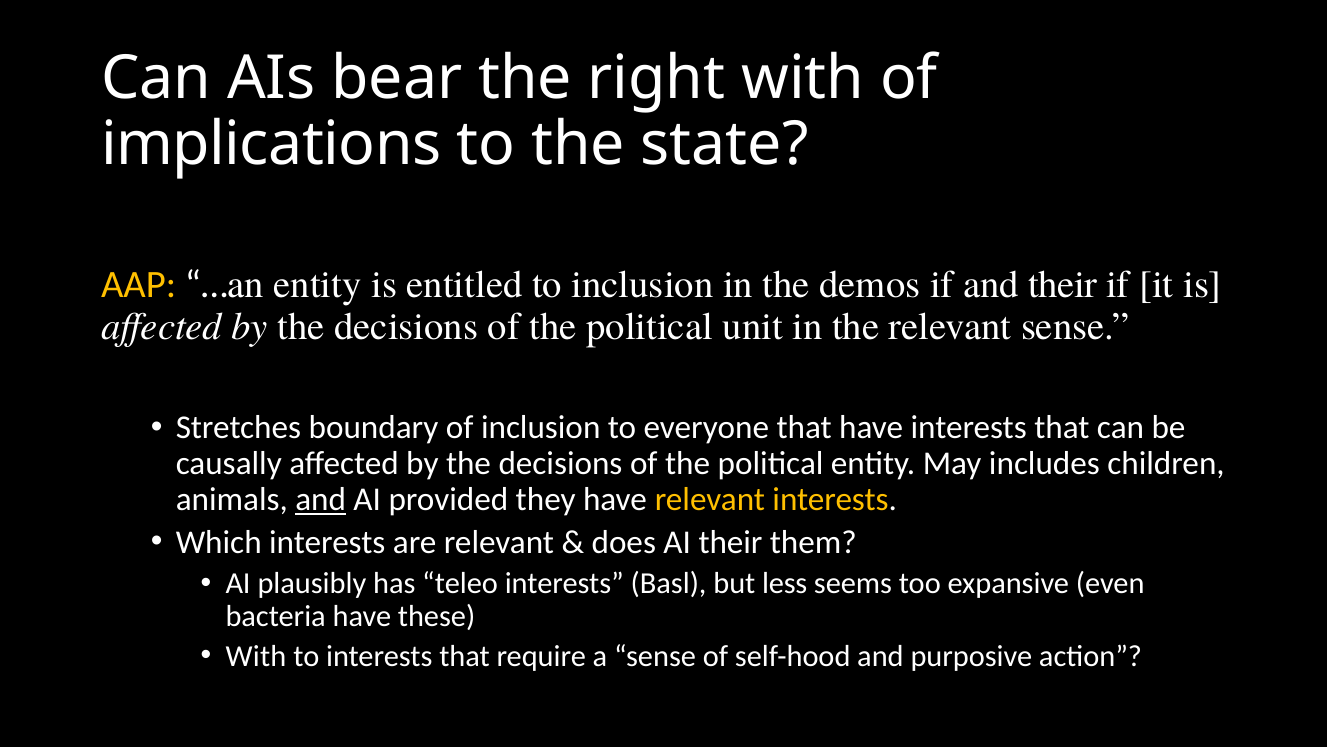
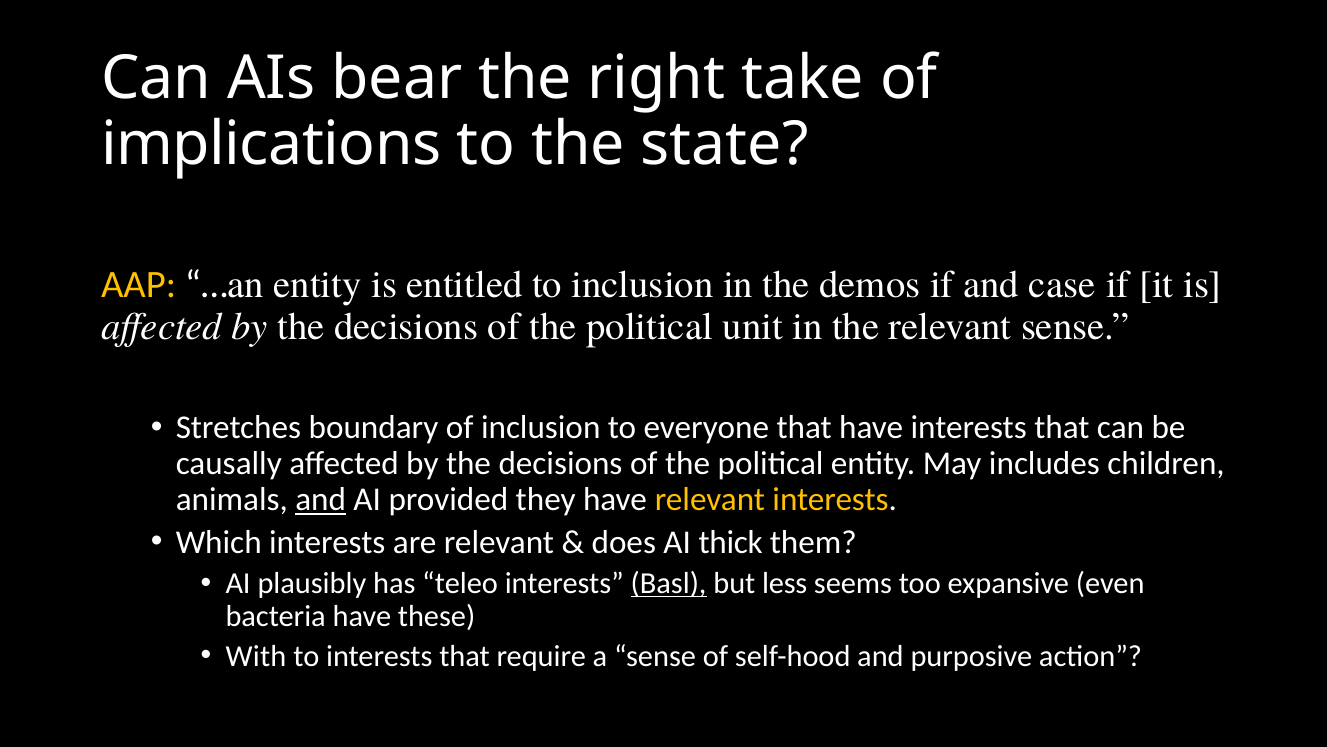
right with: with -> take
and their: their -> case
AI their: their -> thick
Basl underline: none -> present
